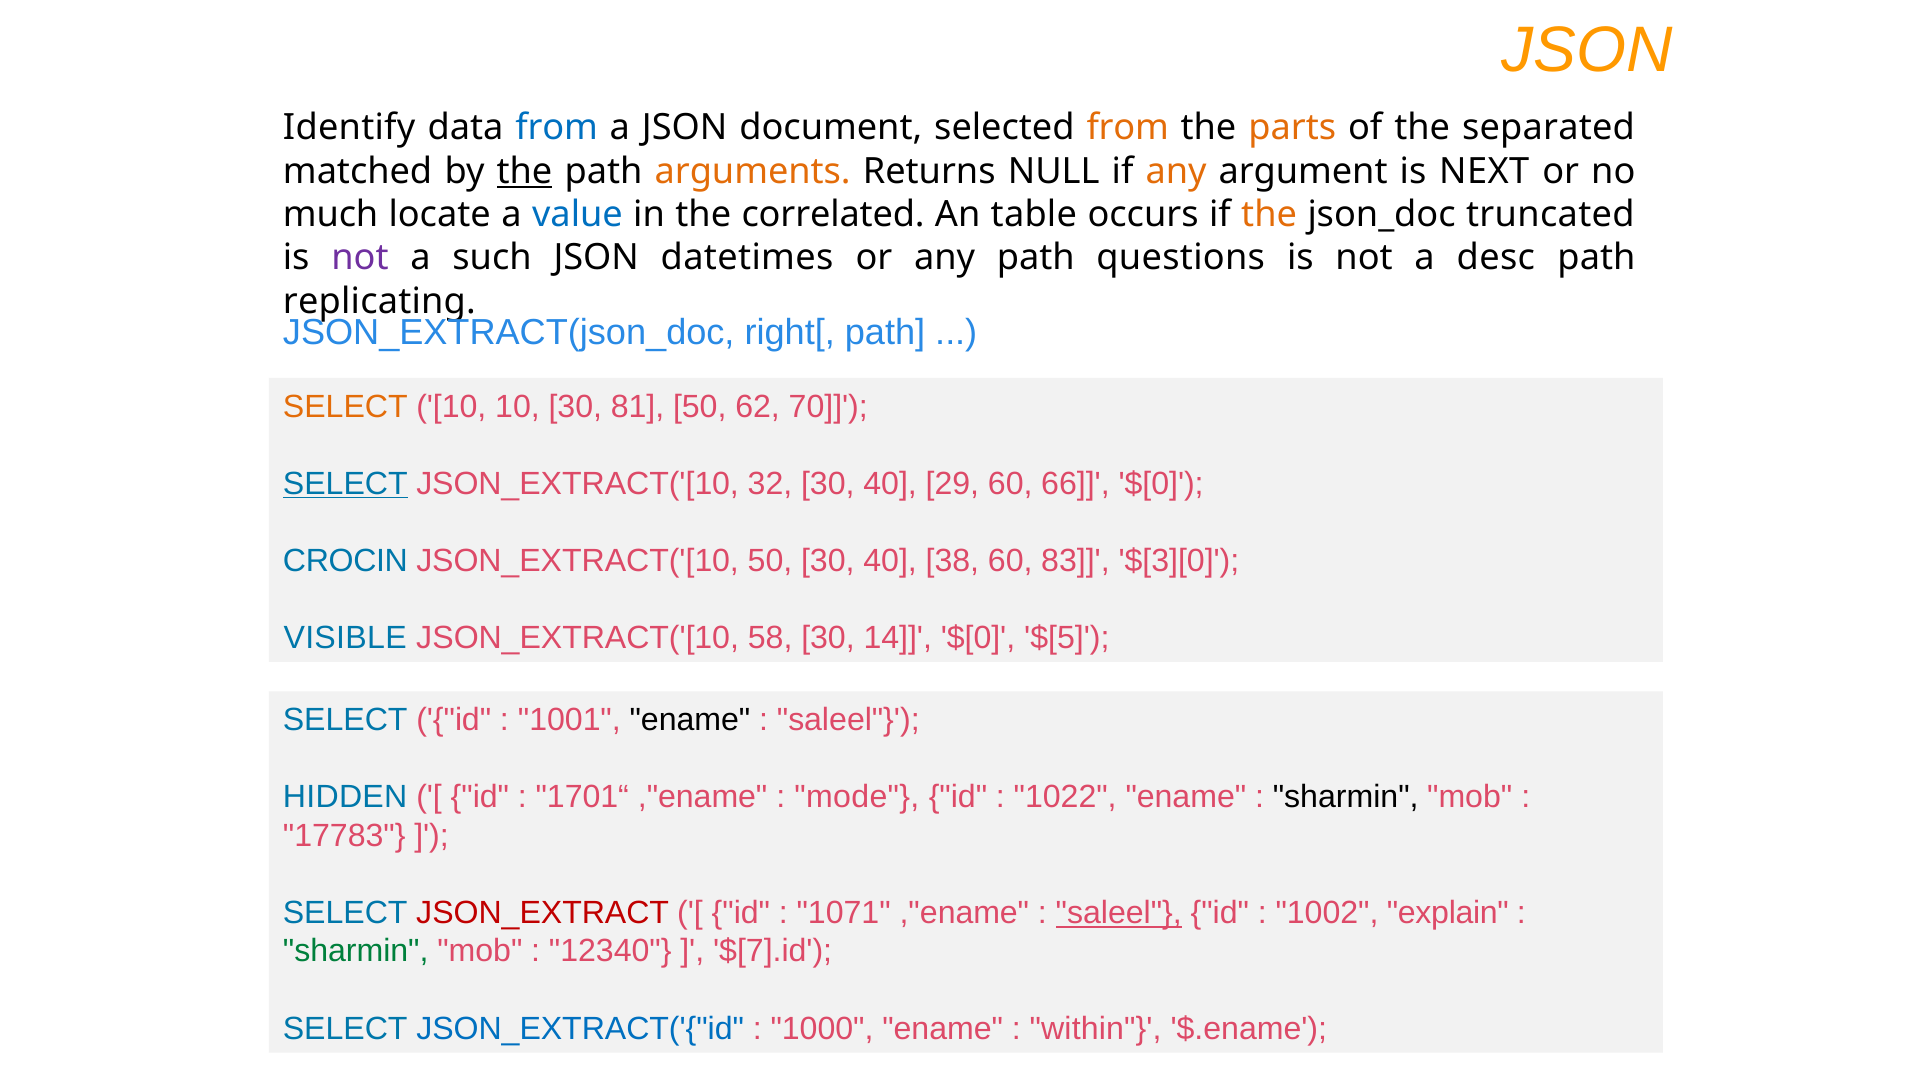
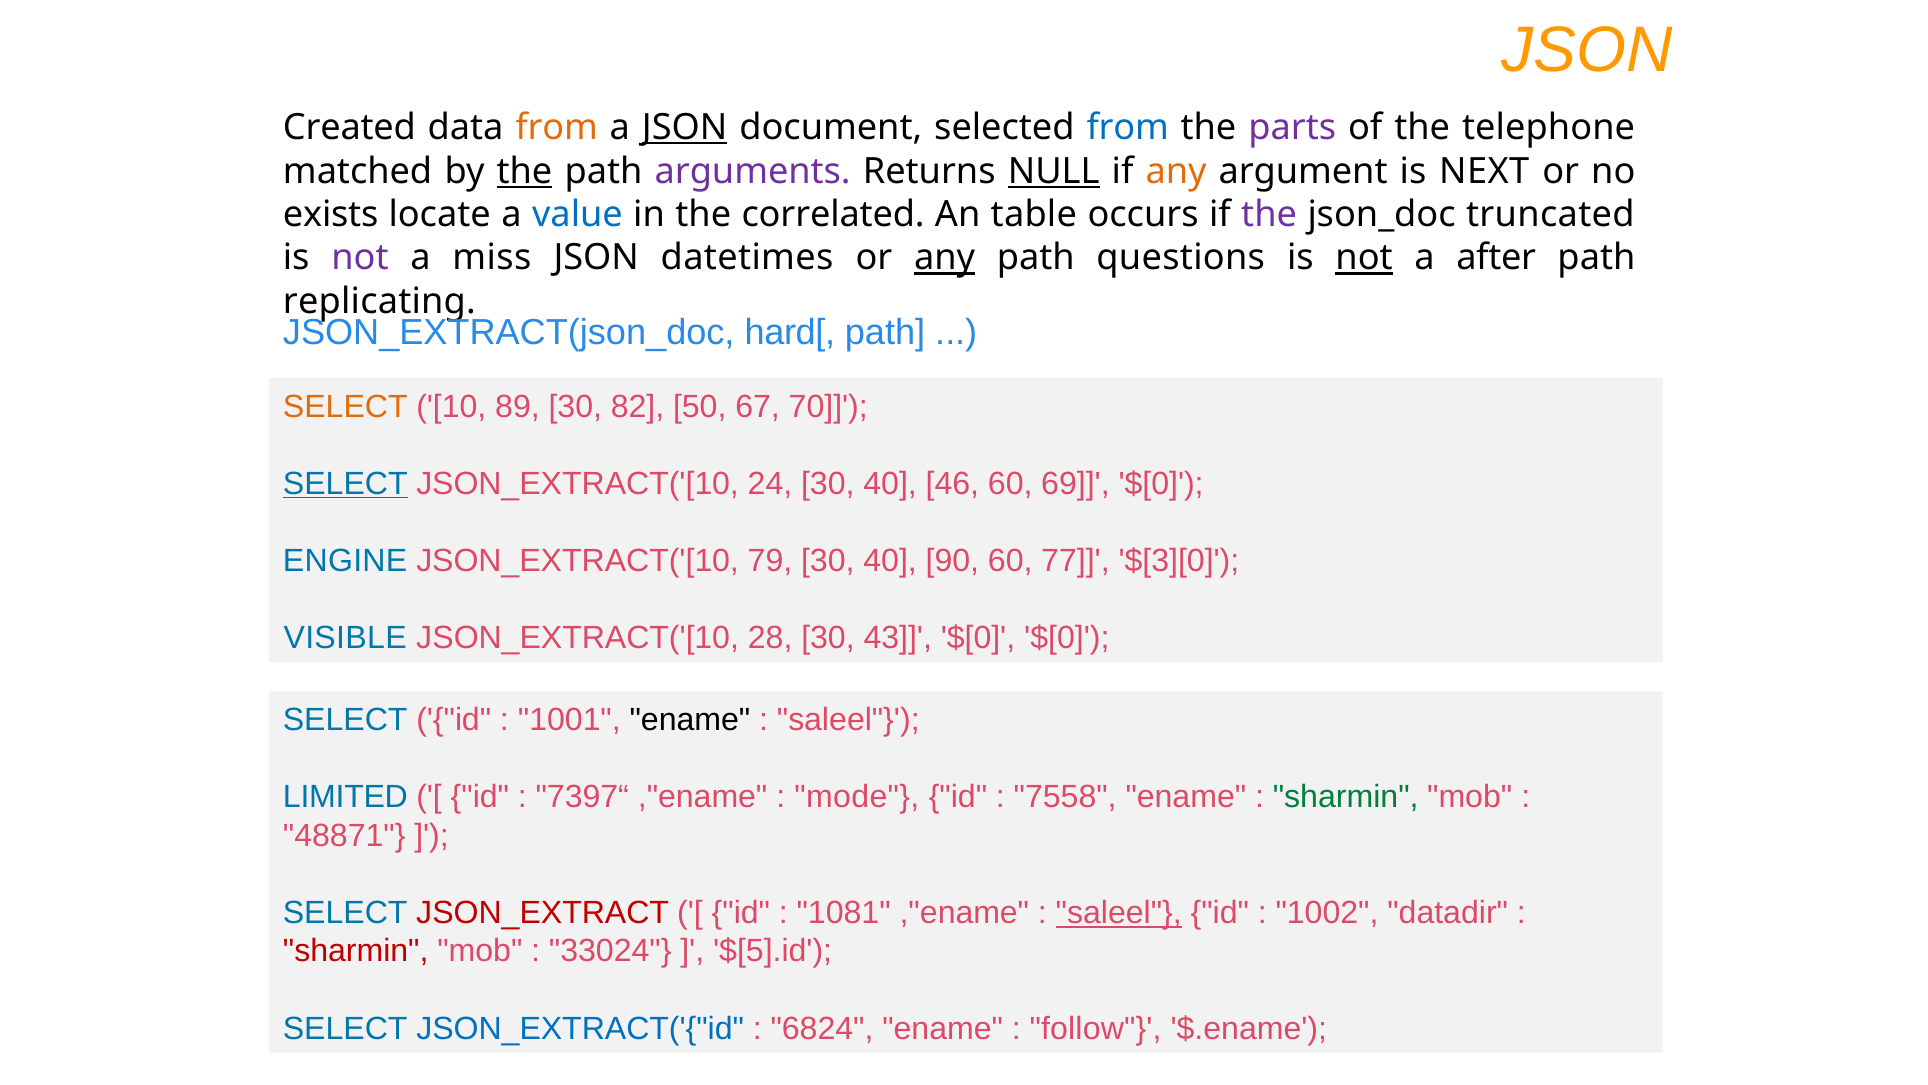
Identify: Identify -> Created
from at (557, 128) colour: blue -> orange
JSON at (685, 128) underline: none -> present
from at (1128, 128) colour: orange -> blue
parts colour: orange -> purple
separated: separated -> telephone
arguments colour: orange -> purple
NULL underline: none -> present
much: much -> exists
the at (1269, 214) colour: orange -> purple
such: such -> miss
any at (945, 258) underline: none -> present
not at (1364, 258) underline: none -> present
desc: desc -> after
right[: right[ -> hard[
10 10: 10 -> 89
81: 81 -> 82
62: 62 -> 67
32: 32 -> 24
29: 29 -> 46
66: 66 -> 69
CROCIN: CROCIN -> ENGINE
JSON_EXTRACT('[10 50: 50 -> 79
38: 38 -> 90
83: 83 -> 77
58: 58 -> 28
14: 14 -> 43
$[0 $[5: $[5 -> $[0
HIDDEN: HIDDEN -> LIMITED
1701“: 1701“ -> 7397“
1022: 1022 -> 7558
sharmin at (1346, 797) colour: black -> green
17783: 17783 -> 48871
1071: 1071 -> 1081
explain: explain -> datadir
sharmin at (356, 951) colour: green -> red
12340: 12340 -> 33024
$[7].id: $[7].id -> $[5].id
1000: 1000 -> 6824
within: within -> follow
